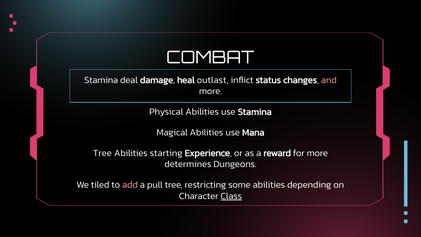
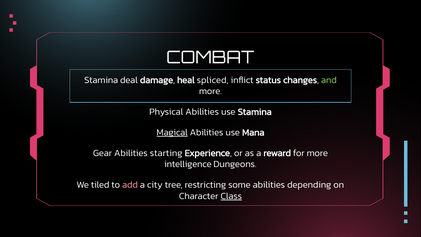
outlast: outlast -> spliced
and colour: pink -> light green
Magical underline: none -> present
Tree at (102, 153): Tree -> Gear
determines: determines -> intelligence
pull: pull -> city
